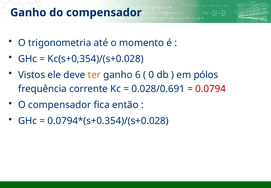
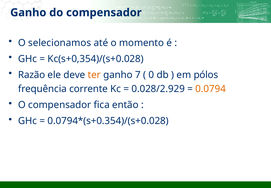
trigonometria: trigonometria -> selecionamos
Vistos: Vistos -> Razão
6: 6 -> 7
0.028/0.691: 0.028/0.691 -> 0.028/2.929
0.0794 colour: red -> orange
